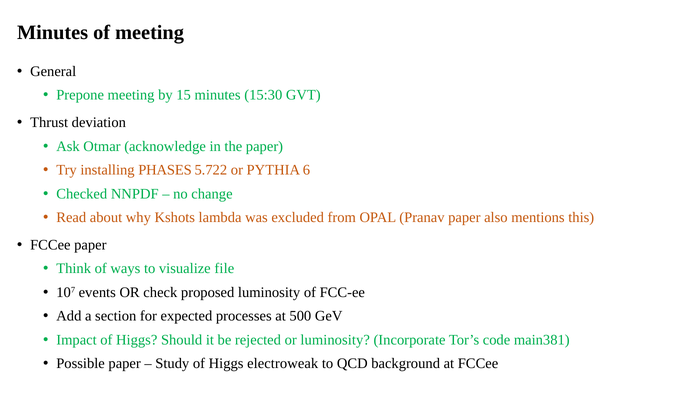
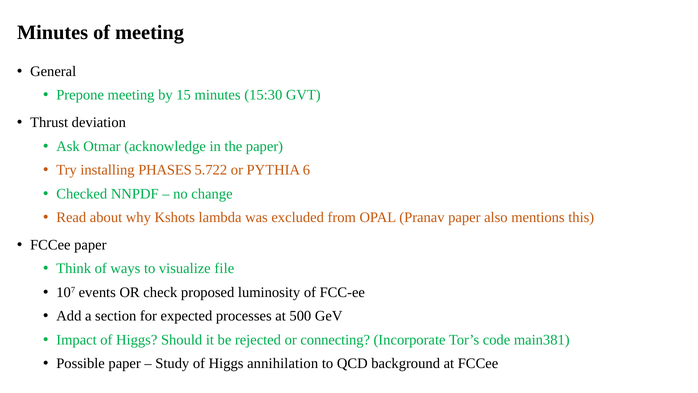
or luminosity: luminosity -> connecting
electroweak: electroweak -> annihilation
